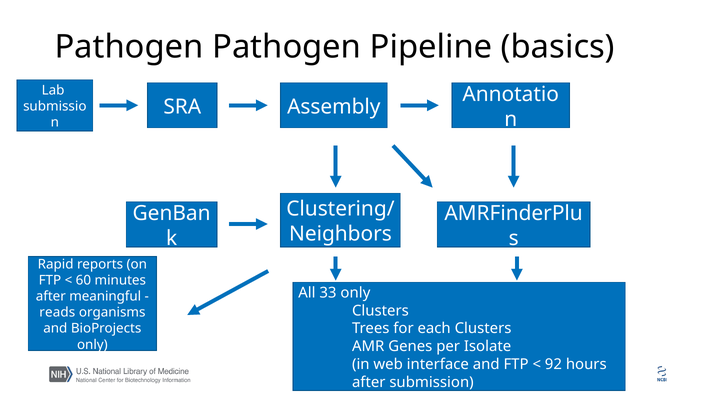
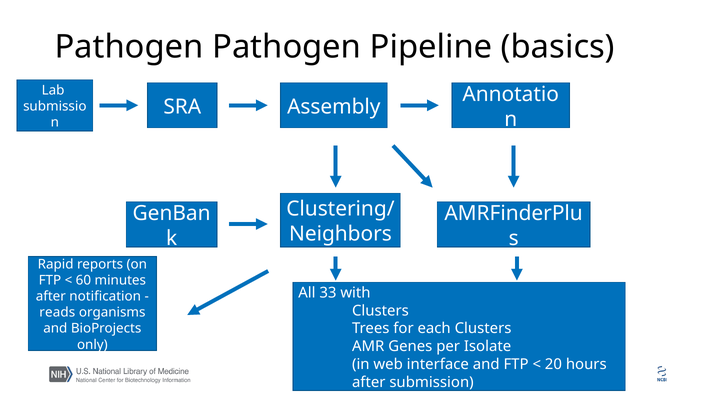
33 only: only -> with
meaningful: meaningful -> notification
92: 92 -> 20
